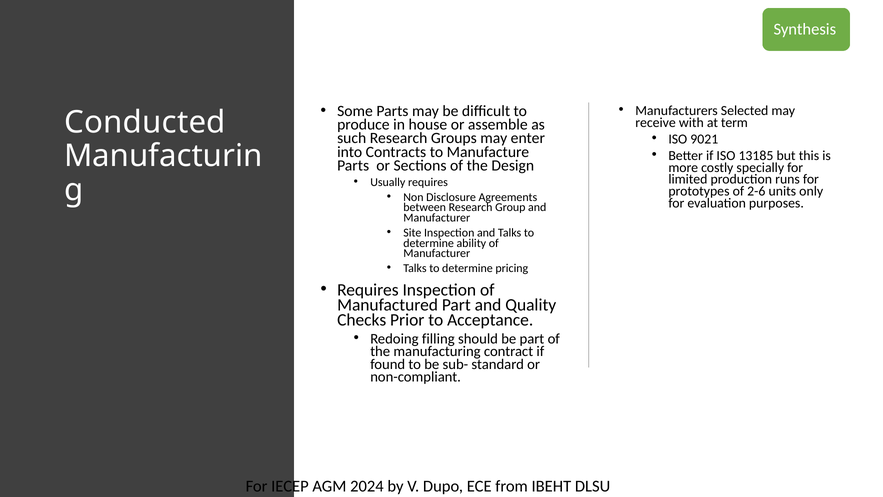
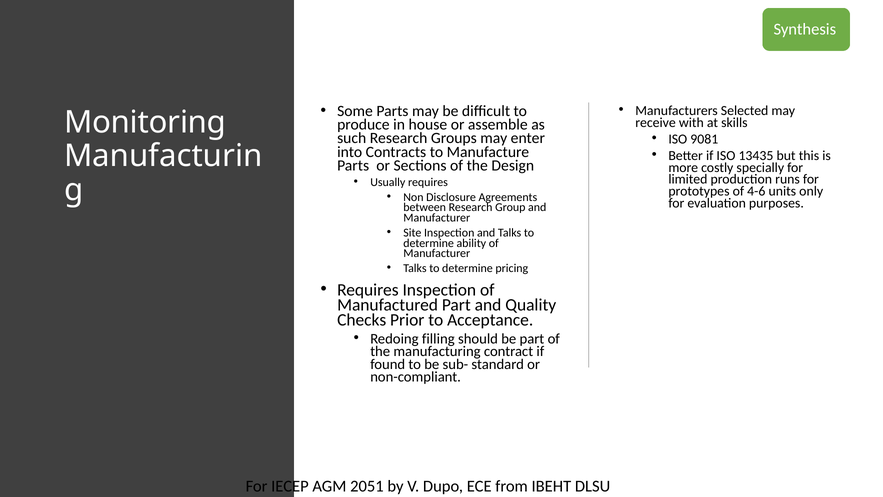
Conducted: Conducted -> Monitoring
term: term -> skills
9021: 9021 -> 9081
13185: 13185 -> 13435
2-6: 2-6 -> 4-6
2024: 2024 -> 2051
